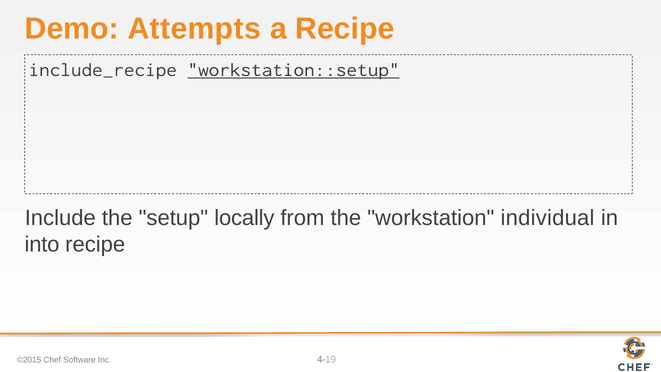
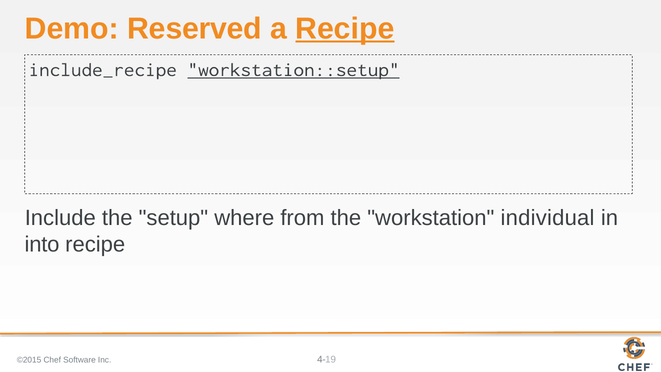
Attempts: Attempts -> Reserved
Recipe at (345, 29) underline: none -> present
locally: locally -> where
